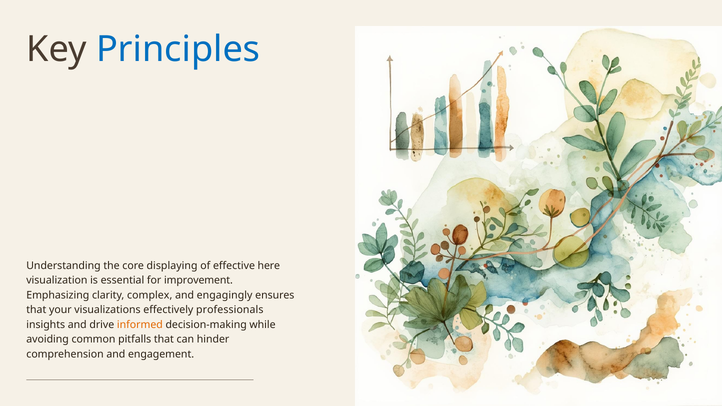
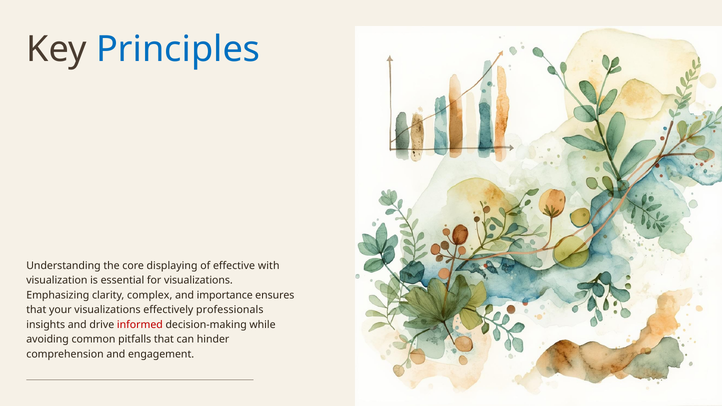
here: here -> with
for improvement: improvement -> visualizations
engagingly: engagingly -> importance
informed colour: orange -> red
